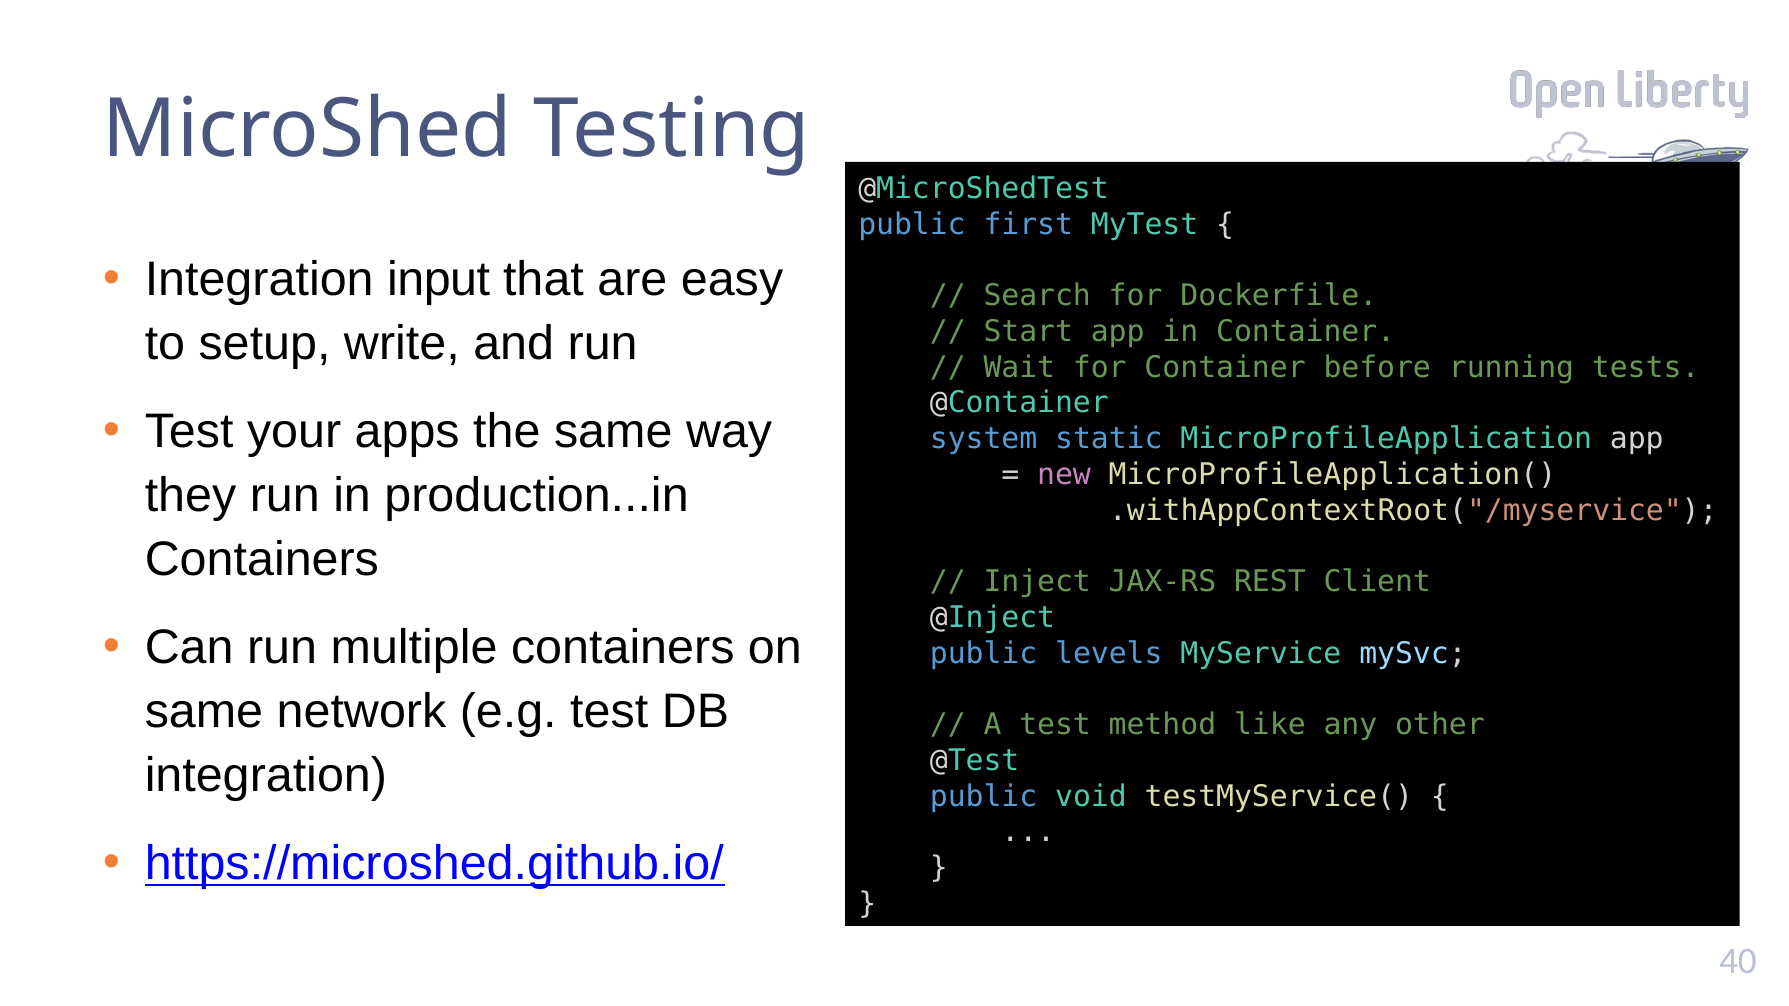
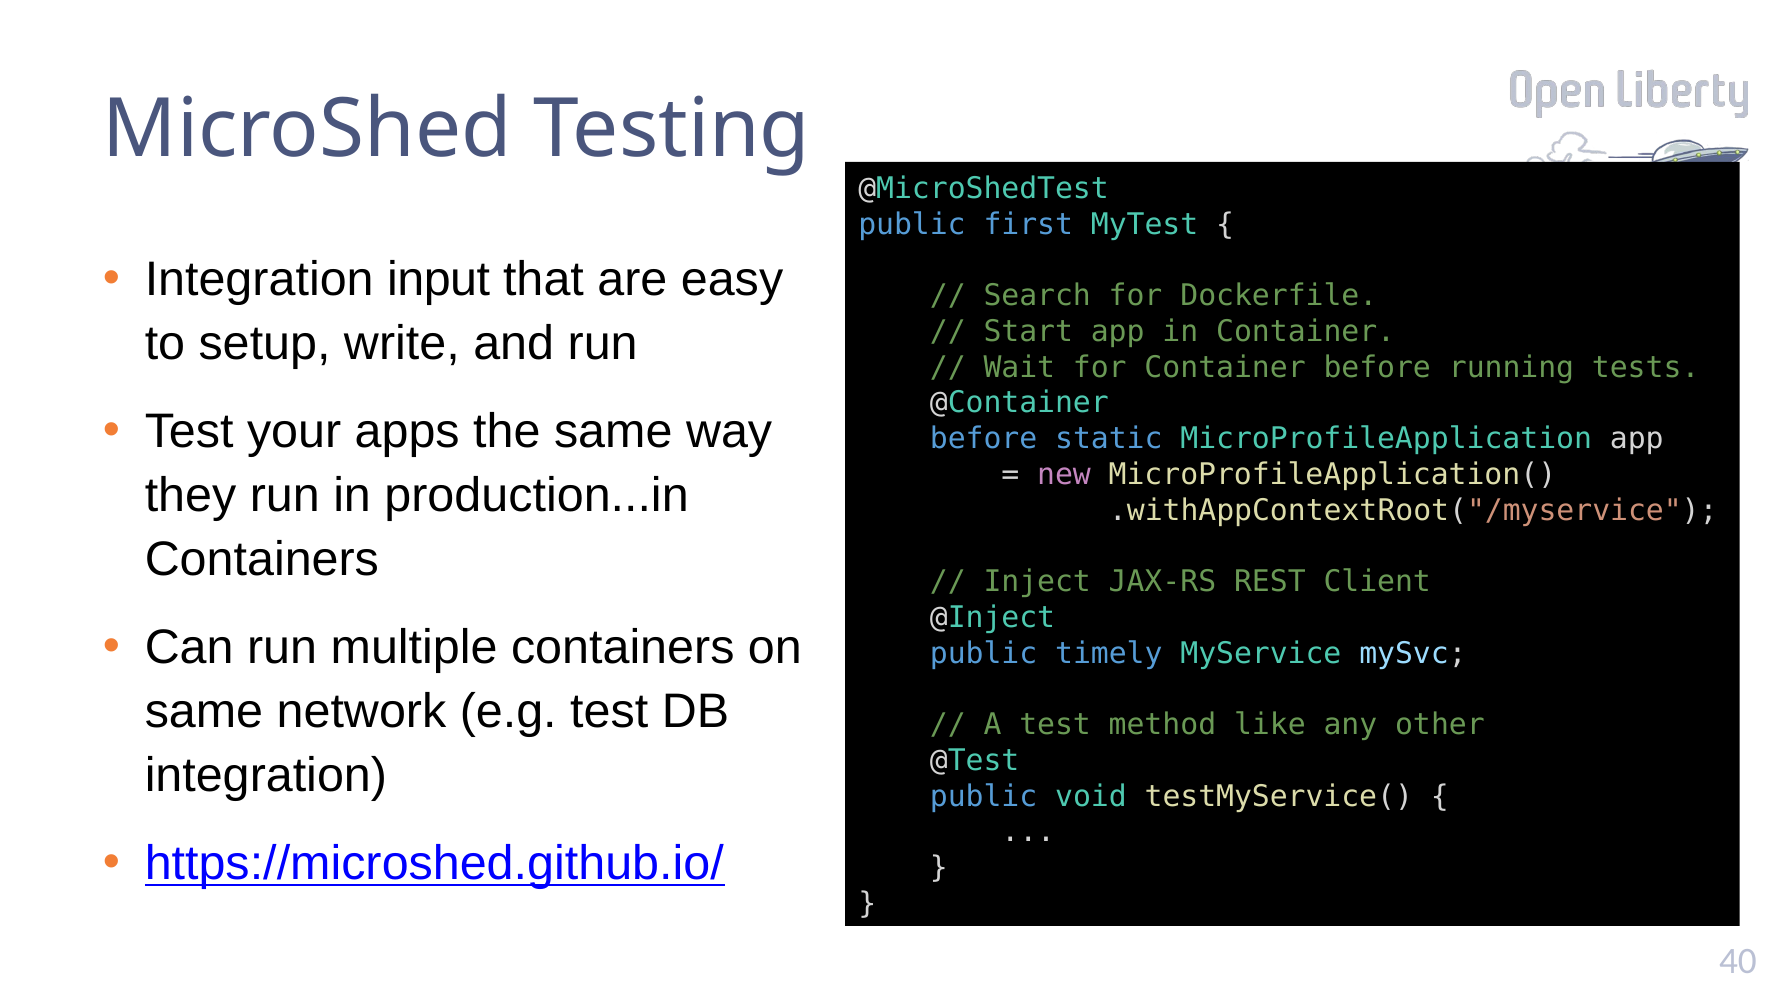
system at (984, 439): system -> before
levels: levels -> timely
